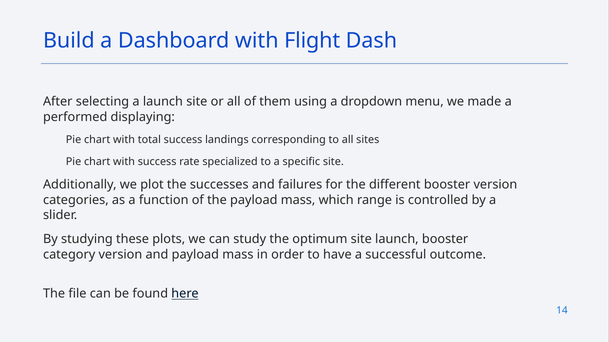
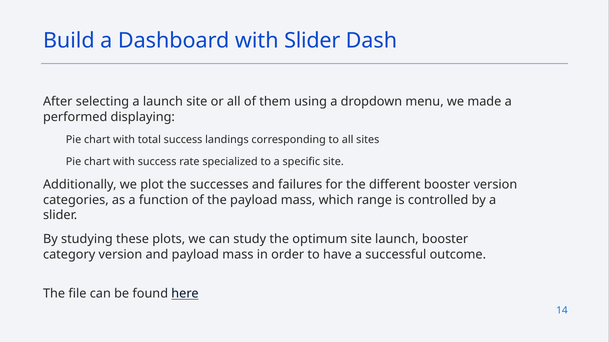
with Flight: Flight -> Slider
